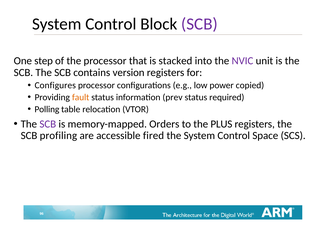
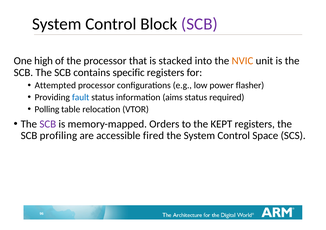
step: step -> high
NVIC colour: purple -> orange
version: version -> specific
Configures: Configures -> Attempted
copied: copied -> flasher
fault colour: orange -> blue
prev: prev -> aims
PLUS: PLUS -> KEPT
